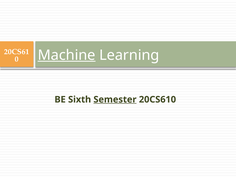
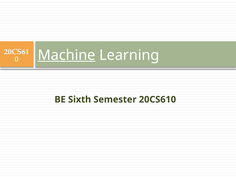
Semester underline: present -> none
